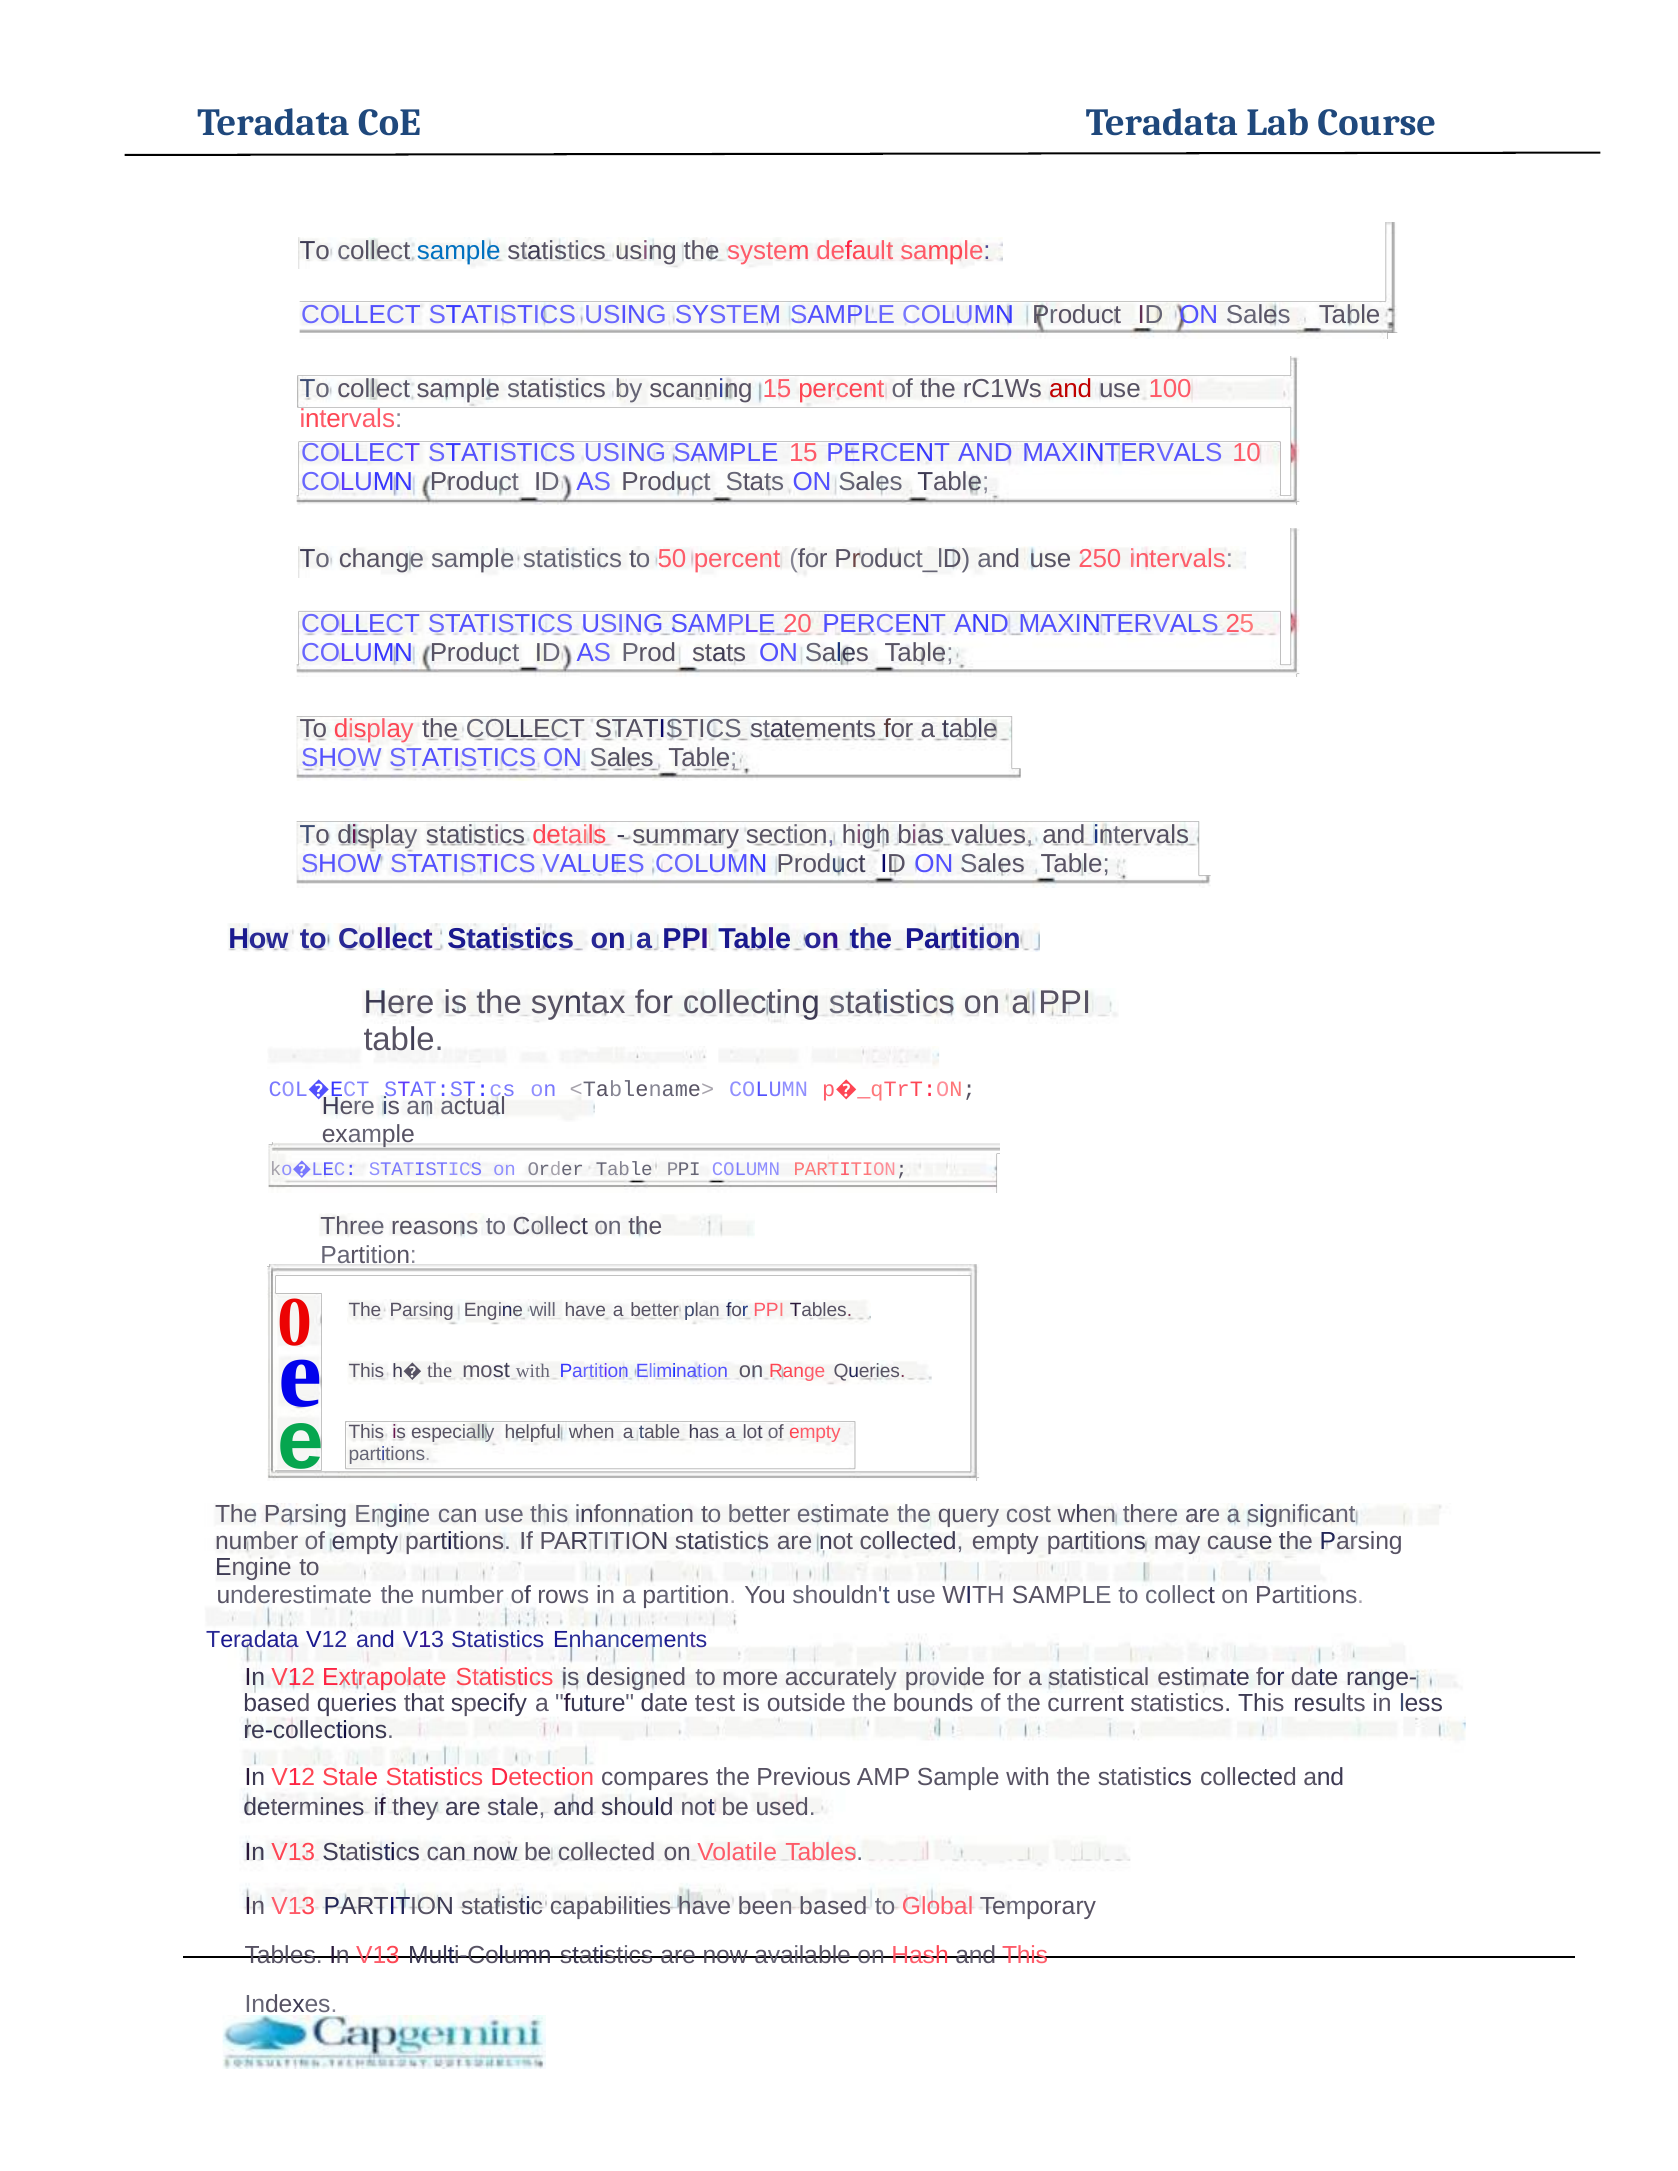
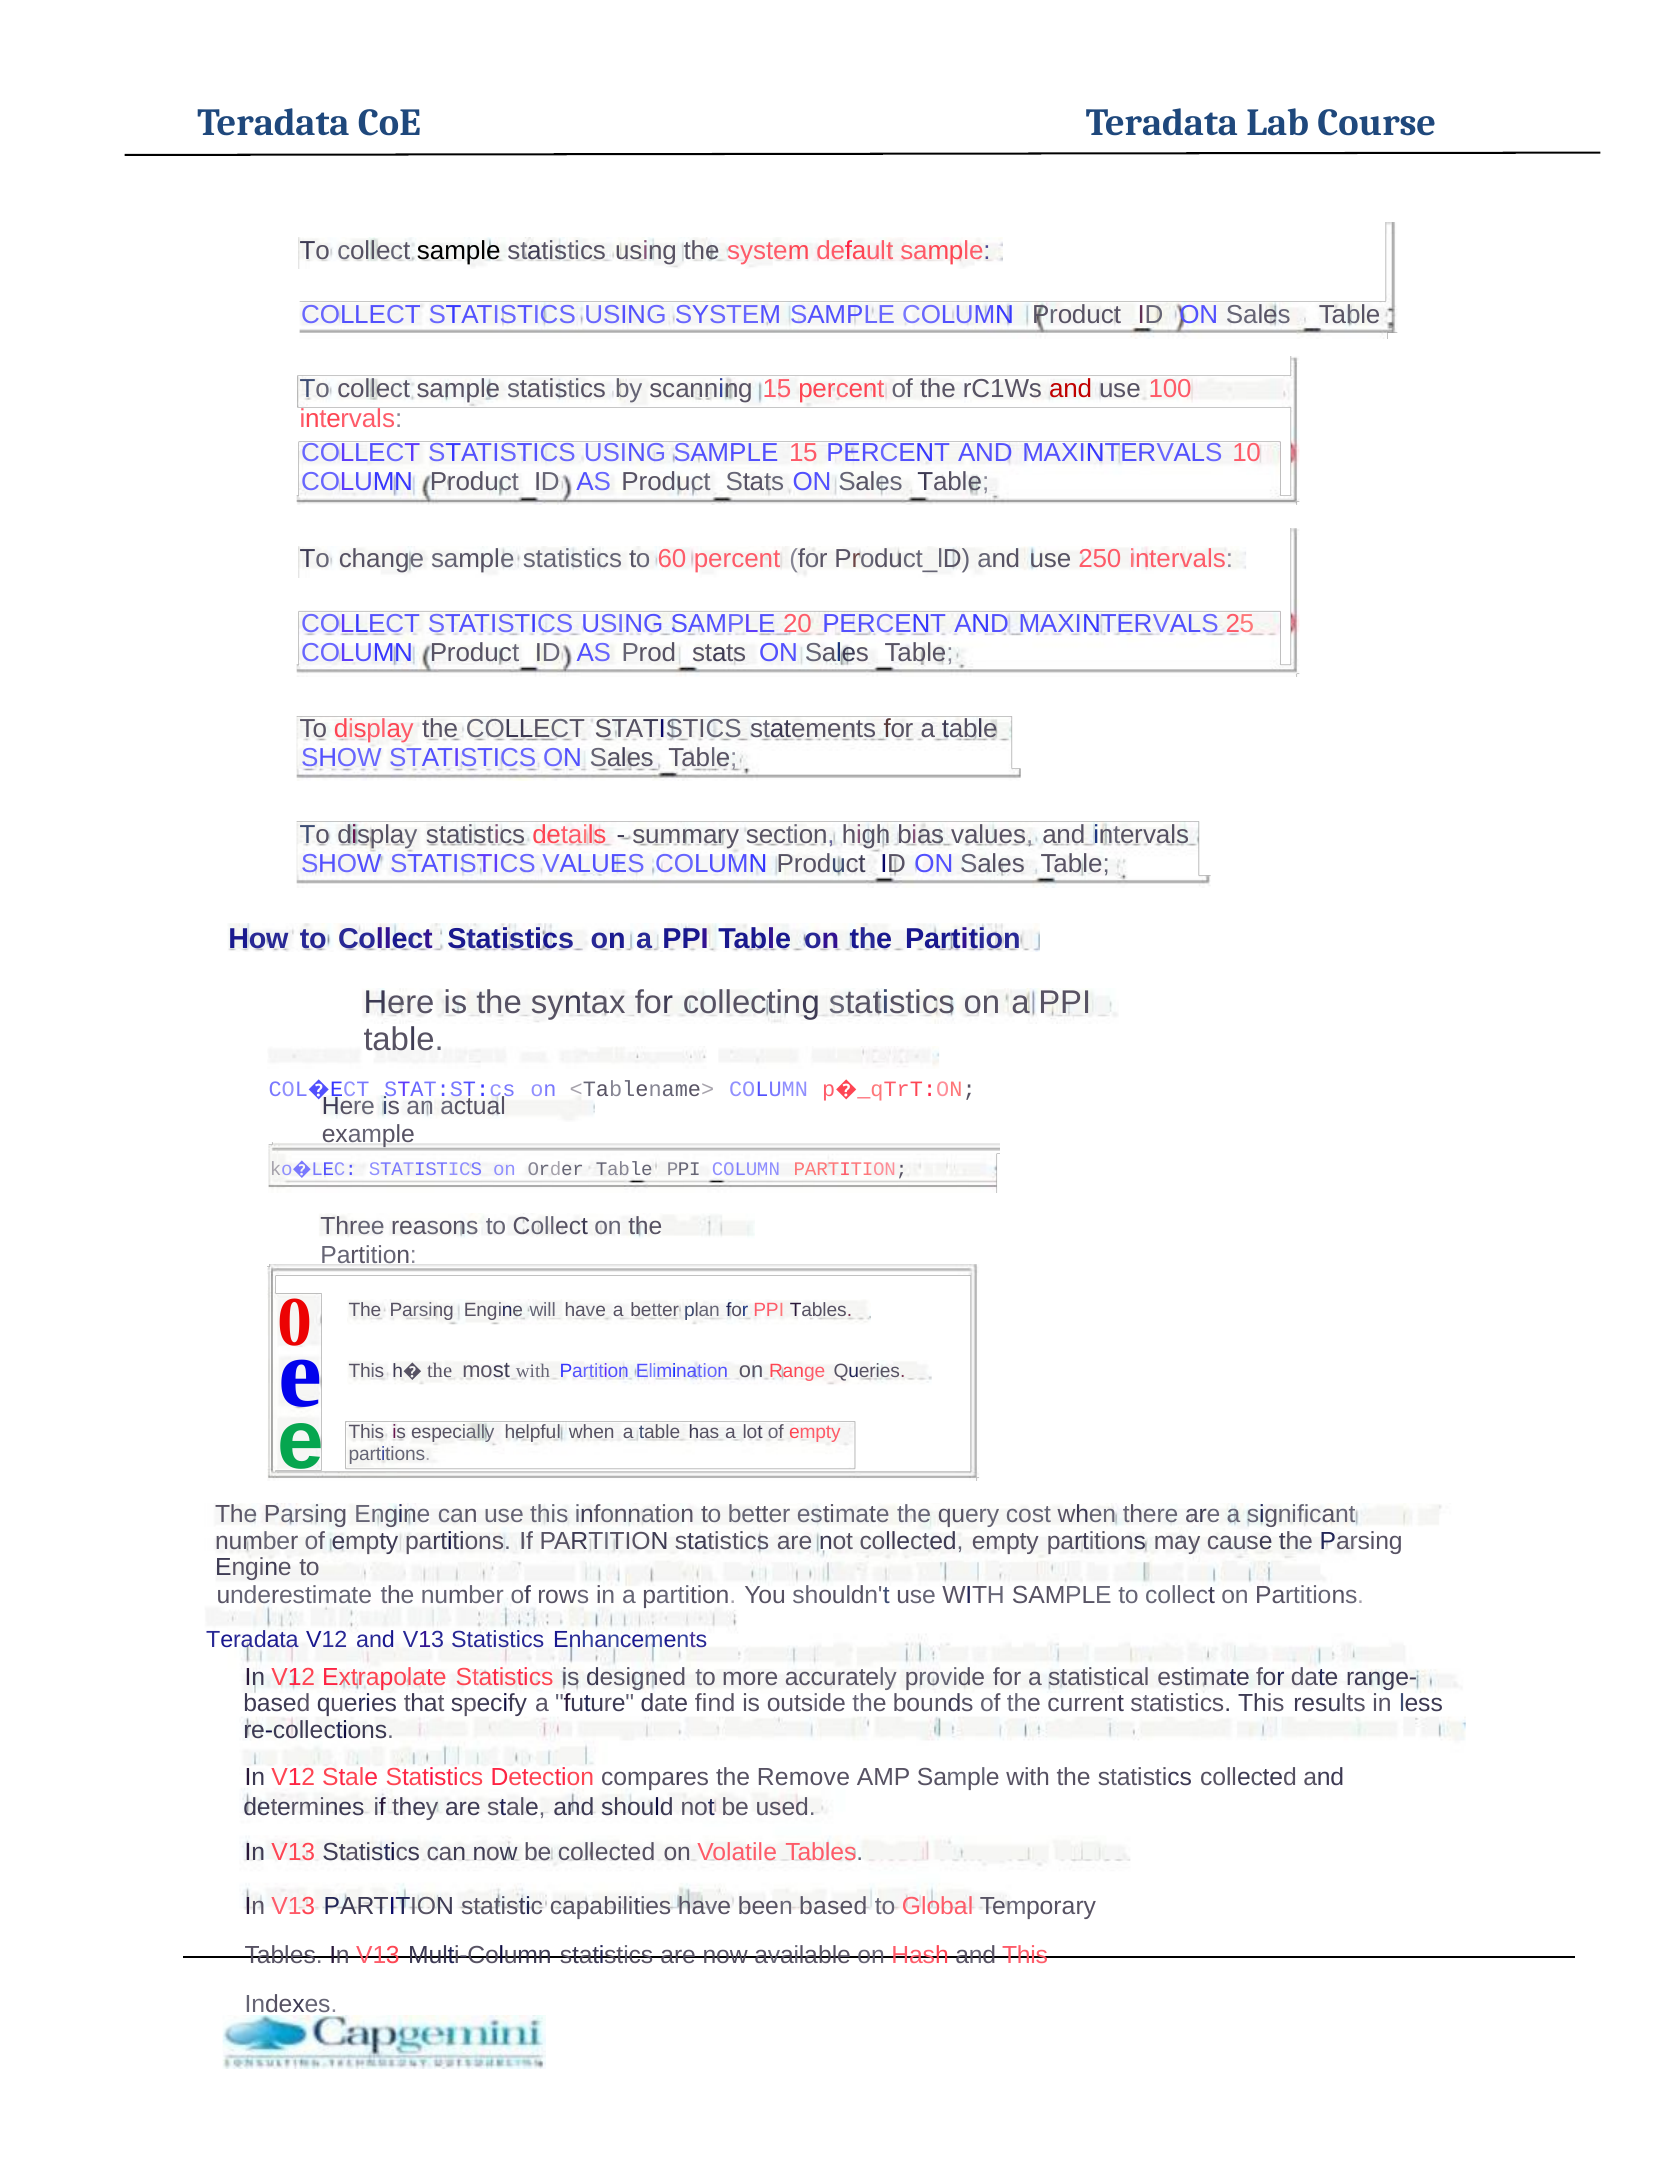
sample at (459, 251) colour: blue -> black
50: 50 -> 60
test: test -> find
Previous: Previous -> Remove
